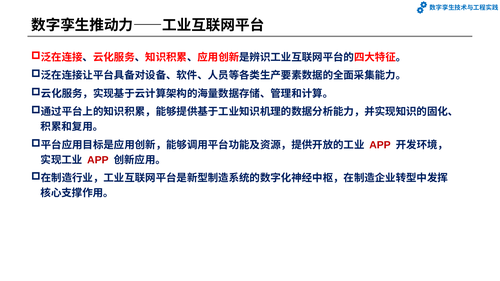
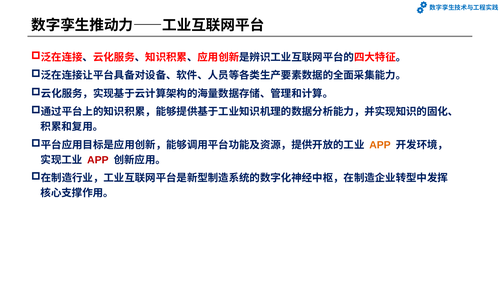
APP at (380, 145) colour: red -> orange
